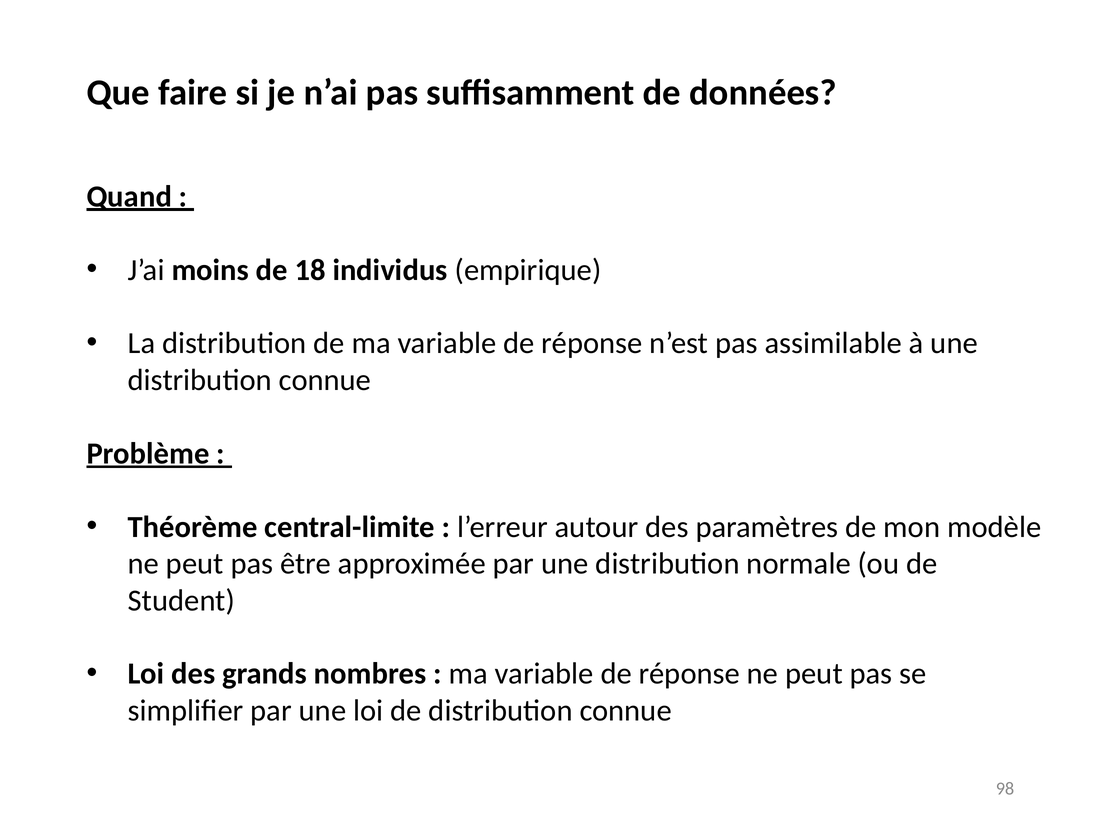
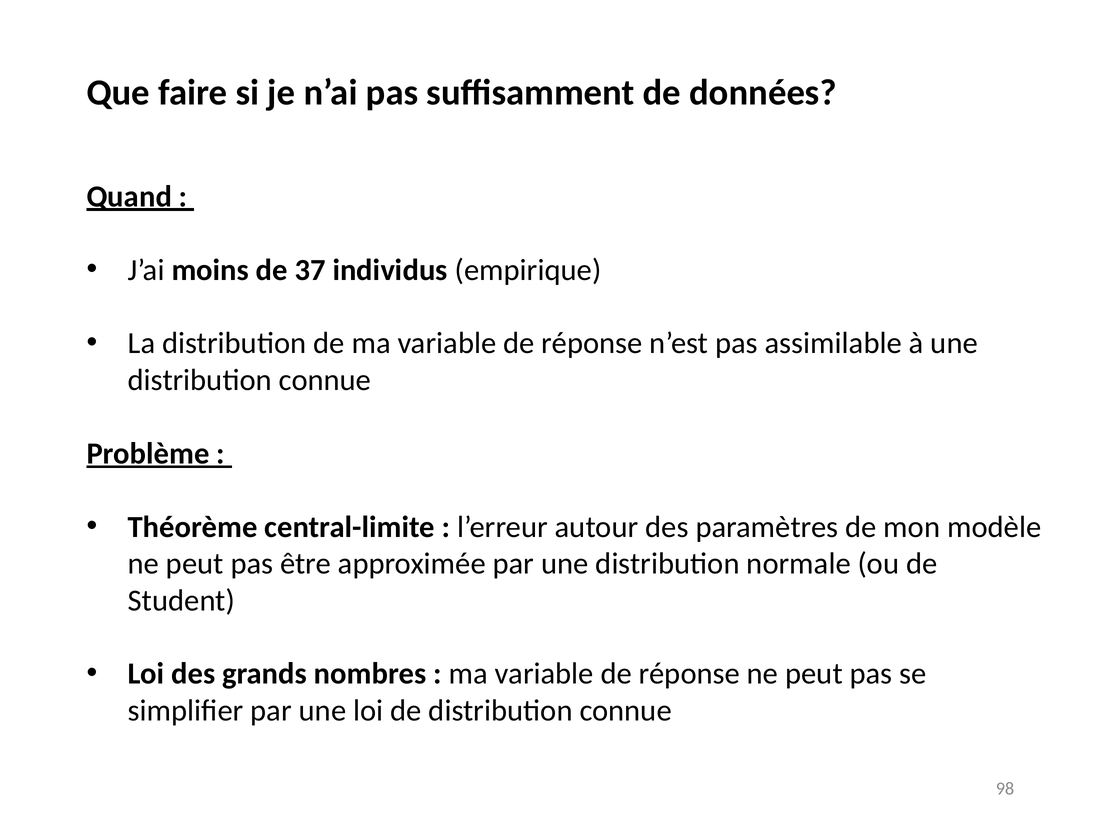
18: 18 -> 37
